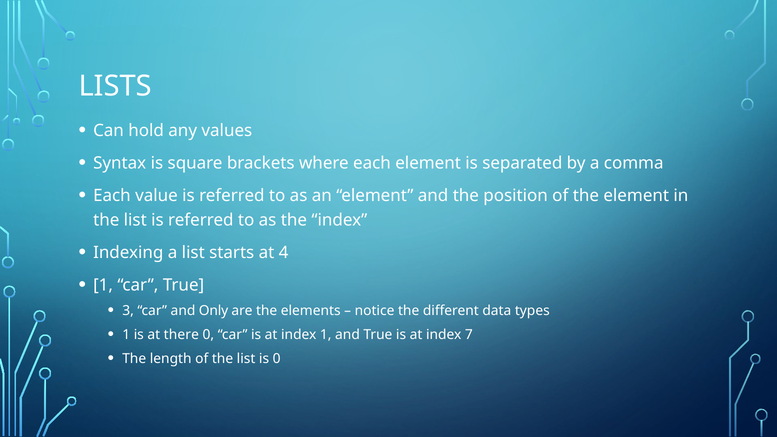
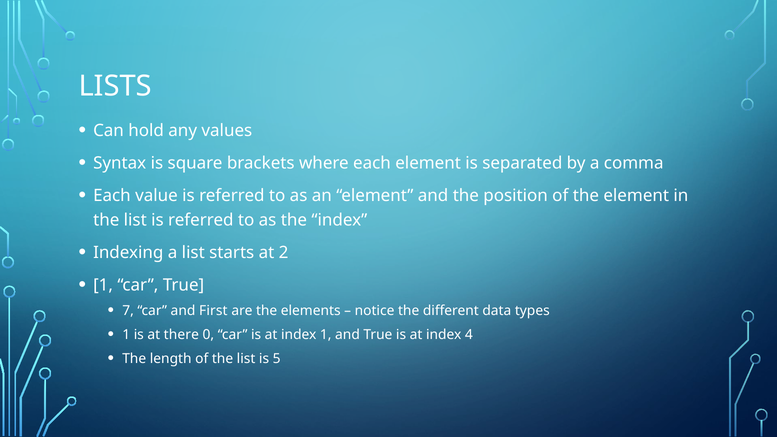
4: 4 -> 2
3: 3 -> 7
Only: Only -> First
7: 7 -> 4
is 0: 0 -> 5
